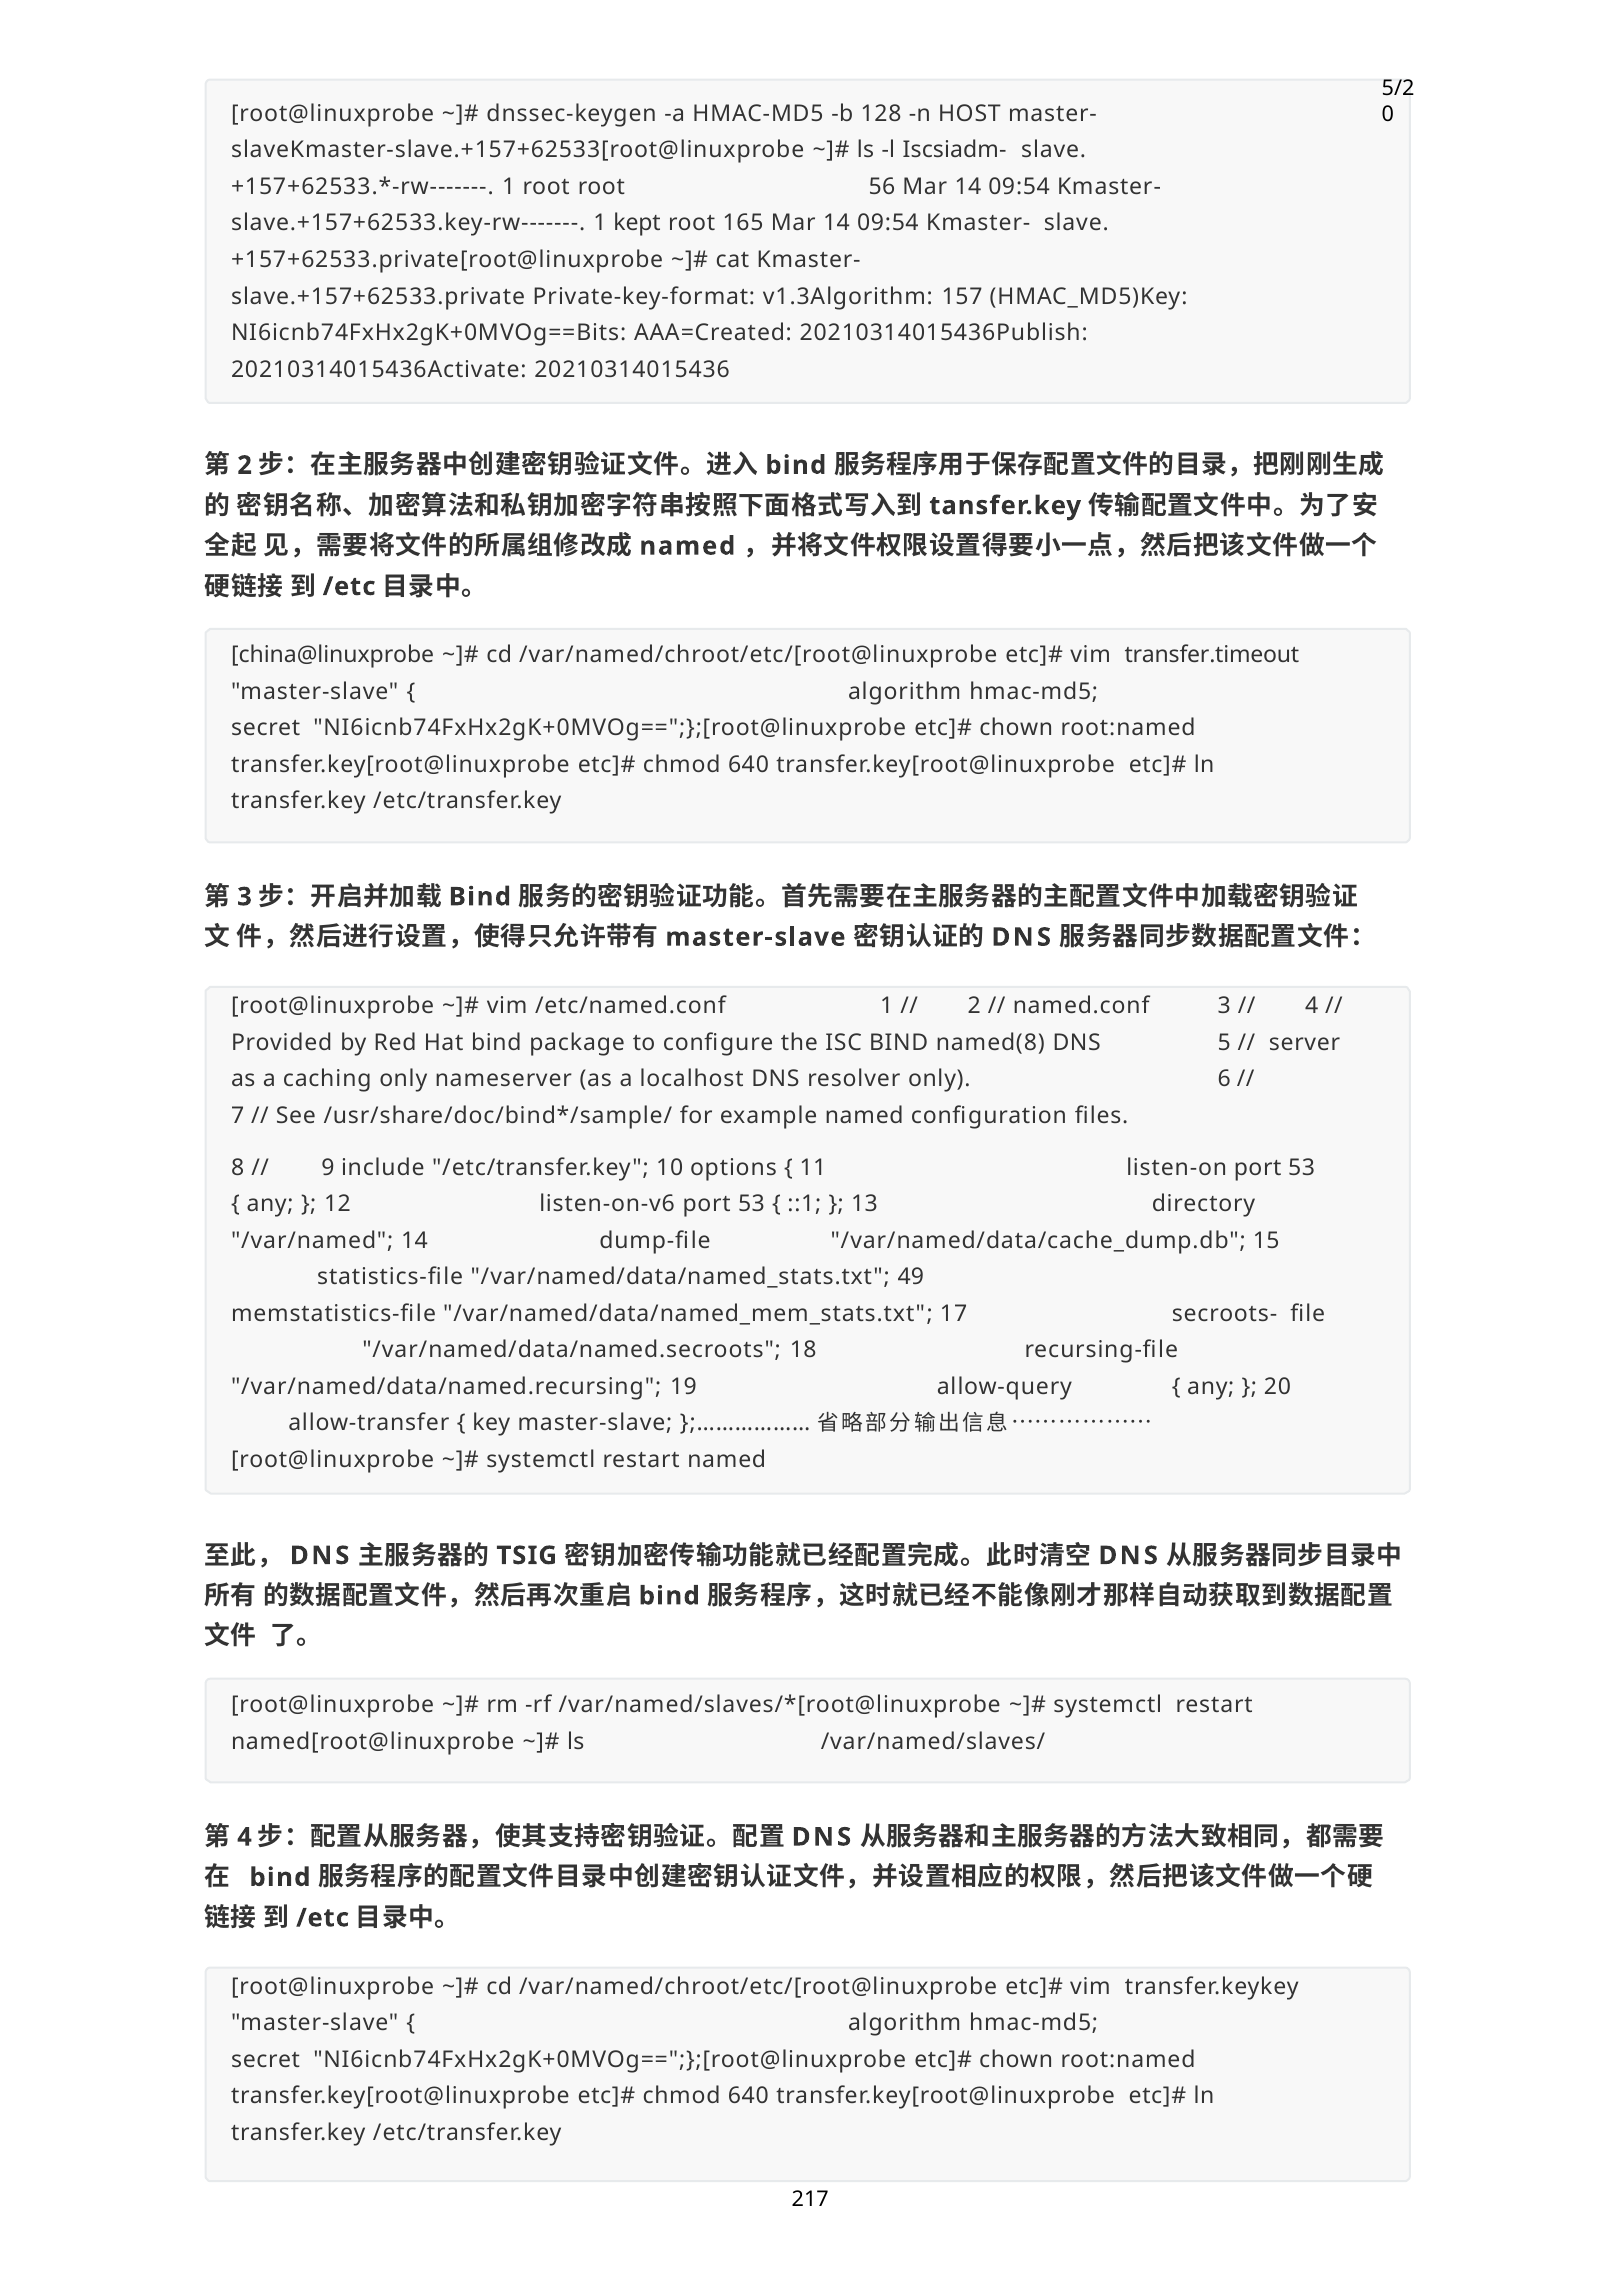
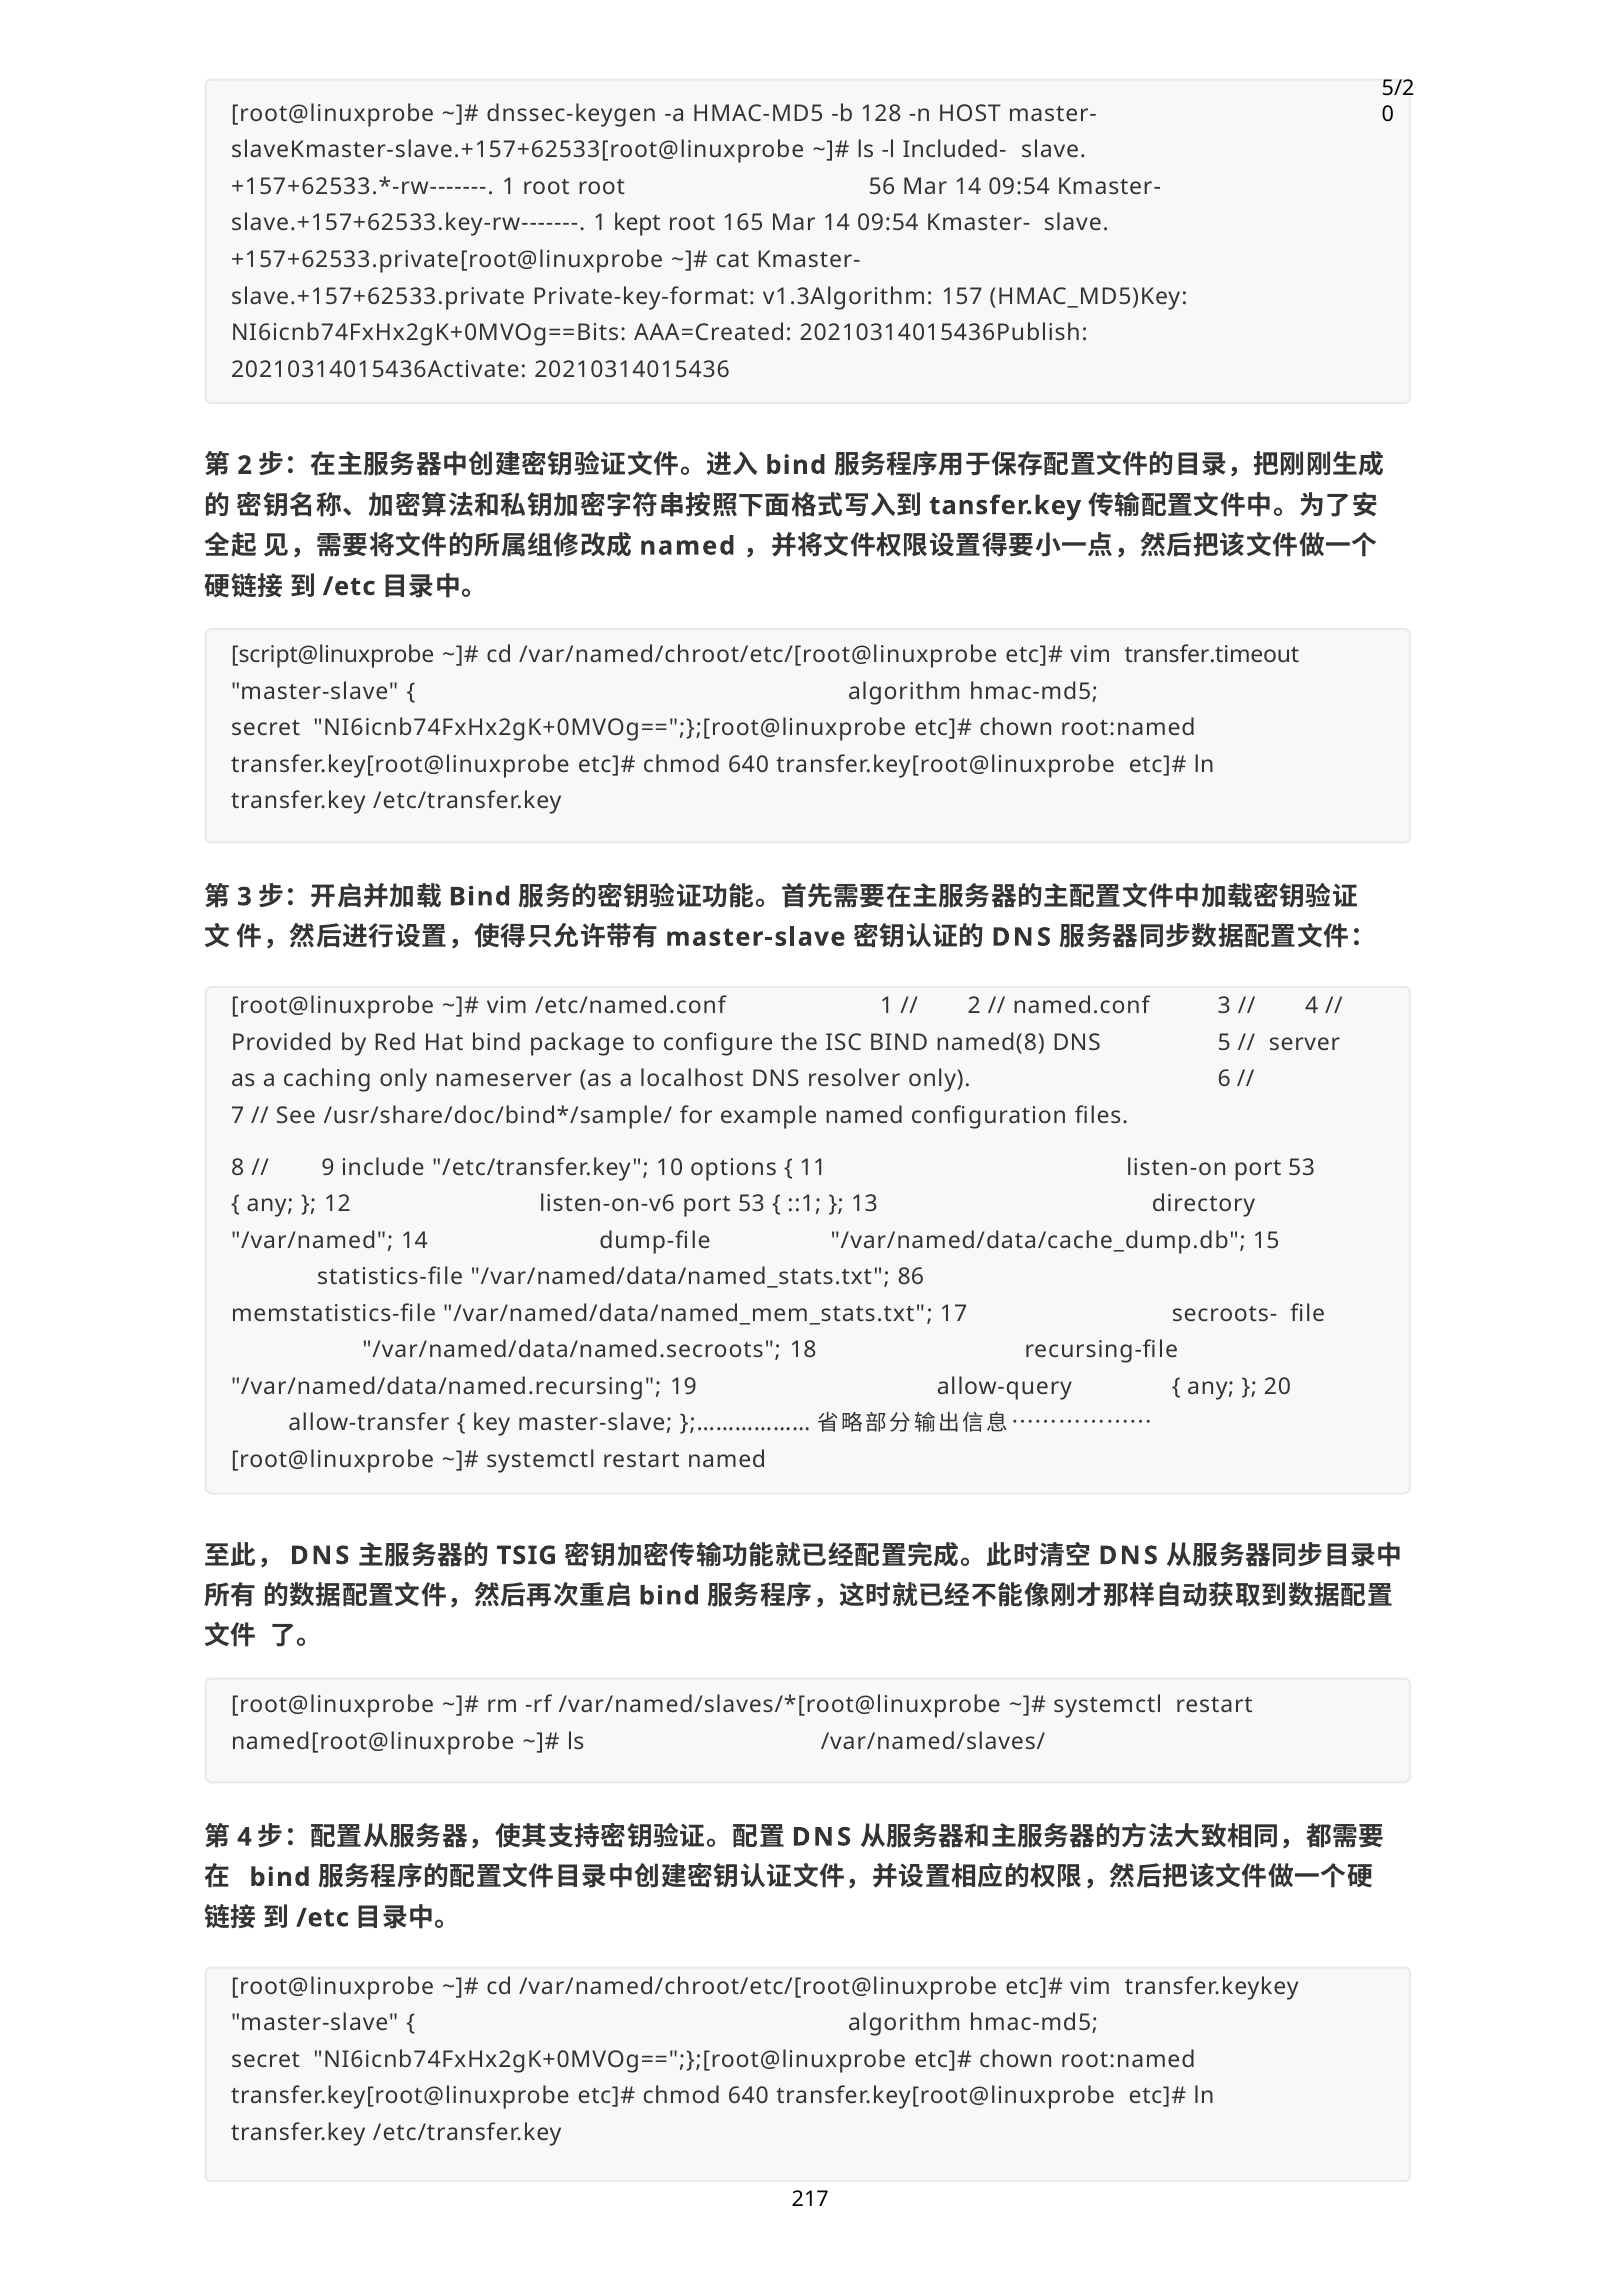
Iscsiadm-: Iscsiadm- -> Included-
china@linuxprobe: china@linuxprobe -> script@linuxprobe
49: 49 -> 86
